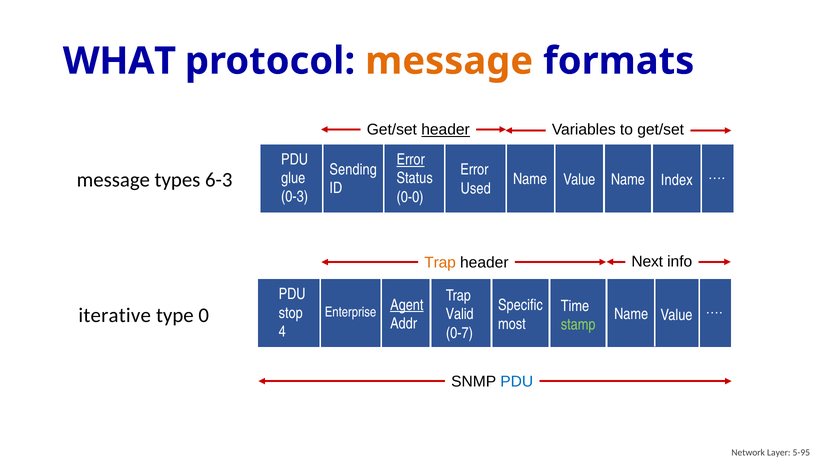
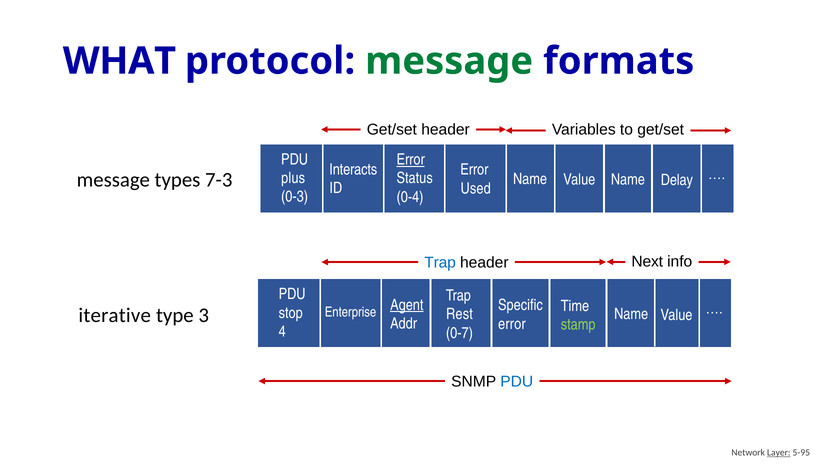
message at (449, 61) colour: orange -> green
header at (446, 130) underline: present -> none
Sending: Sending -> Interacts
6-3: 6-3 -> 7-3
glue: glue -> plus
Index: Index -> Delay
0-0: 0-0 -> 0-4
Trap at (440, 262) colour: orange -> blue
0: 0 -> 3
Valid: Valid -> Rest
most at (512, 324): most -> error
Layer underline: none -> present
